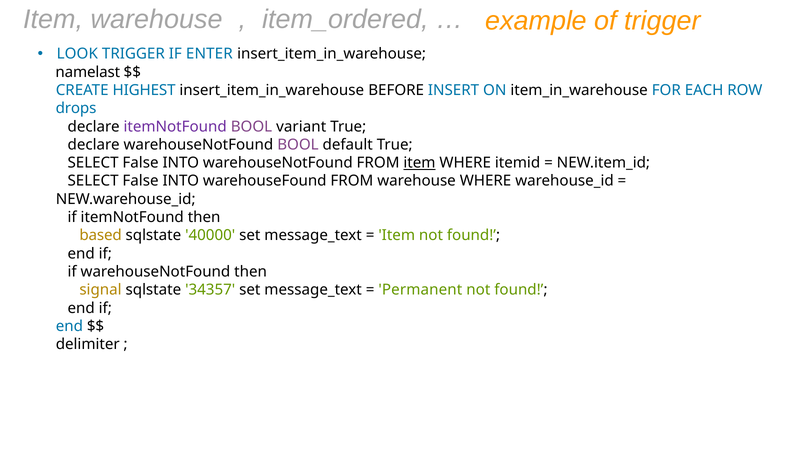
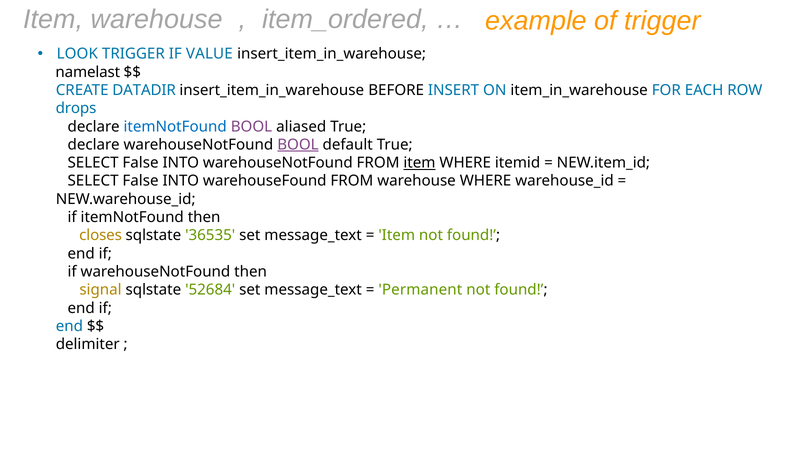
ENTER: ENTER -> VALUE
HIGHEST: HIGHEST -> DATADIR
itemNotFound at (175, 127) colour: purple -> blue
variant: variant -> aliased
BOOL at (298, 145) underline: none -> present
based: based -> closes
40000: 40000 -> 36535
34357: 34357 -> 52684
